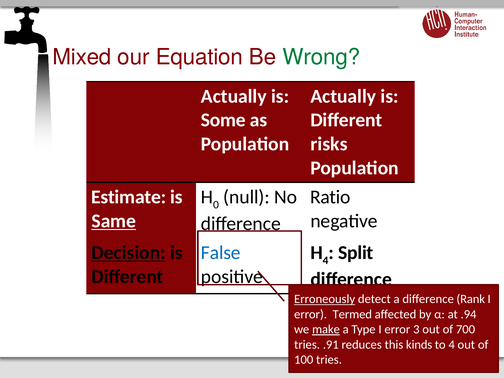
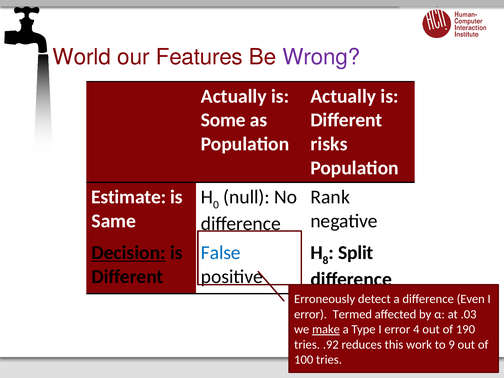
Mixed: Mixed -> World
Equation: Equation -> Features
Wrong colour: green -> purple
Ratio: Ratio -> Rank
Same underline: present -> none
4 at (326, 260): 4 -> 8
Erroneously underline: present -> none
Rank: Rank -> Even
.94: .94 -> .03
3: 3 -> 4
700: 700 -> 190
.91: .91 -> .92
kinds: kinds -> work
to 4: 4 -> 9
